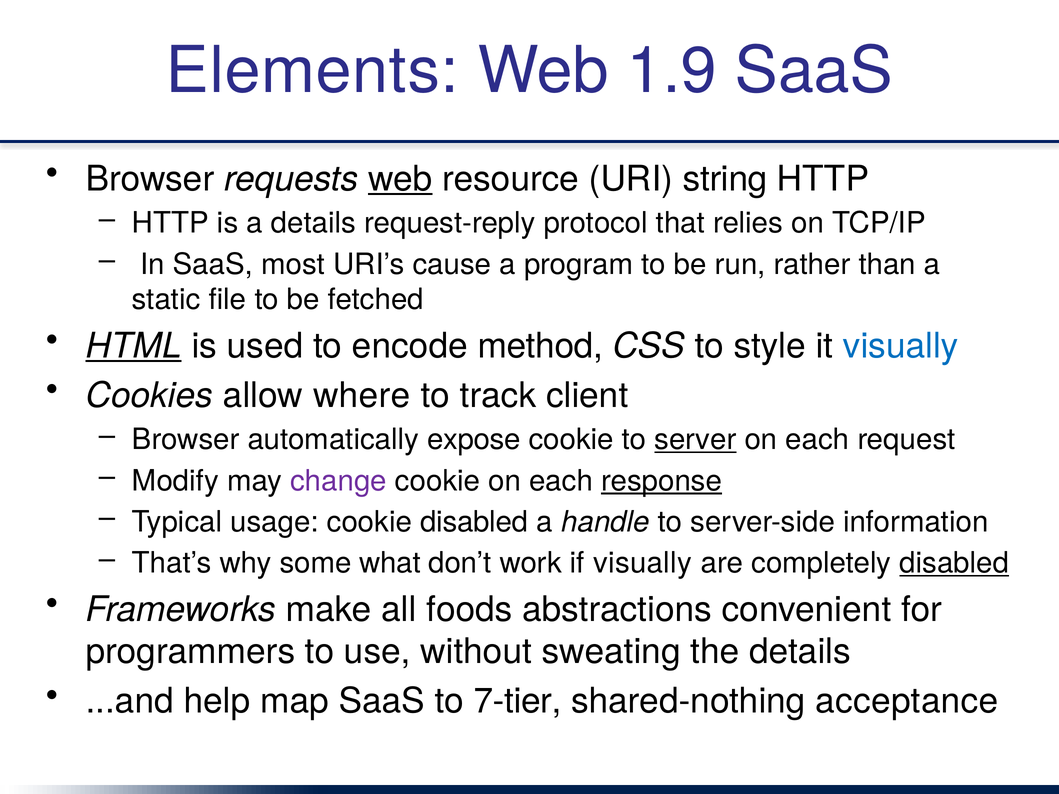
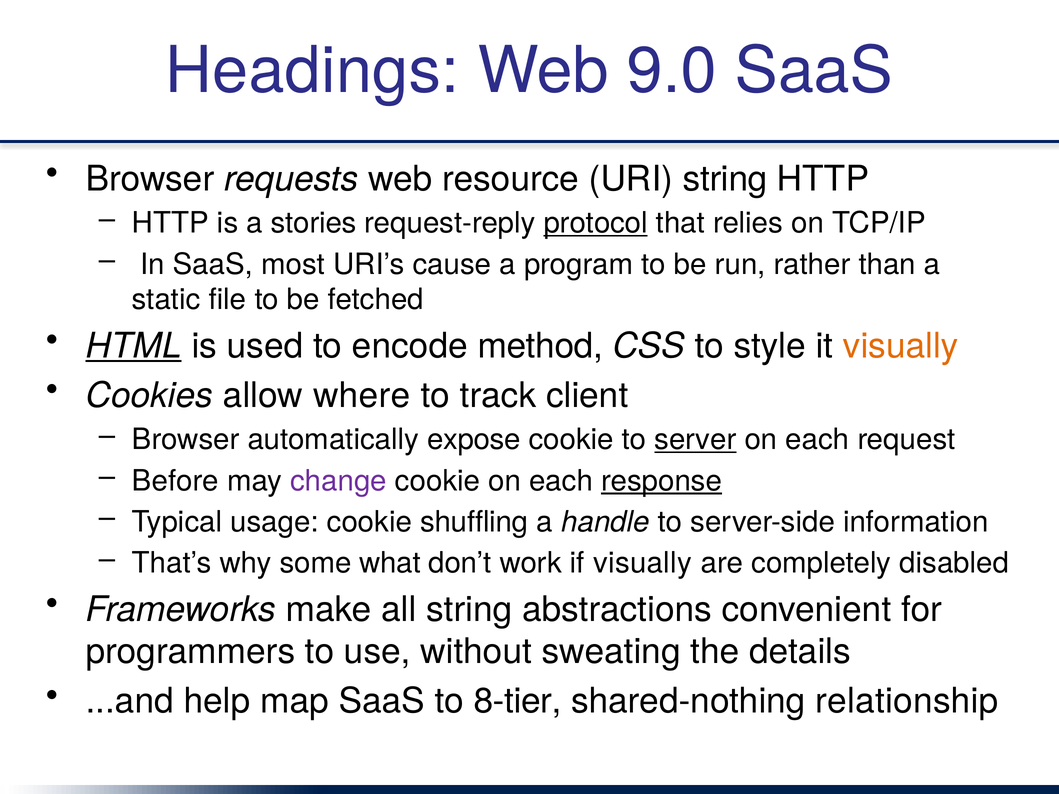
Elements: Elements -> Headings
1.9: 1.9 -> 9.0
web at (400, 179) underline: present -> none
a details: details -> stories
protocol underline: none -> present
visually at (901, 346) colour: blue -> orange
Modify: Modify -> Before
cookie disabled: disabled -> shuffling
disabled at (954, 563) underline: present -> none
all foods: foods -> string
7-tier: 7-tier -> 8-tier
acceptance: acceptance -> relationship
